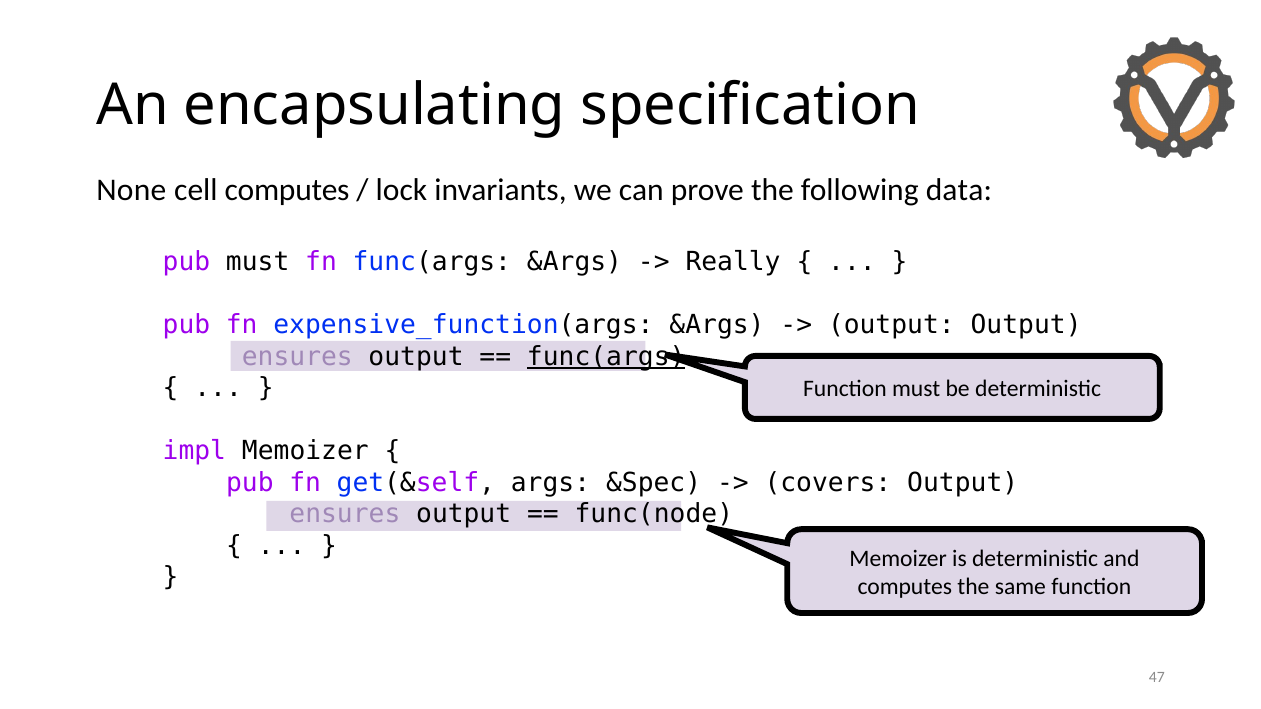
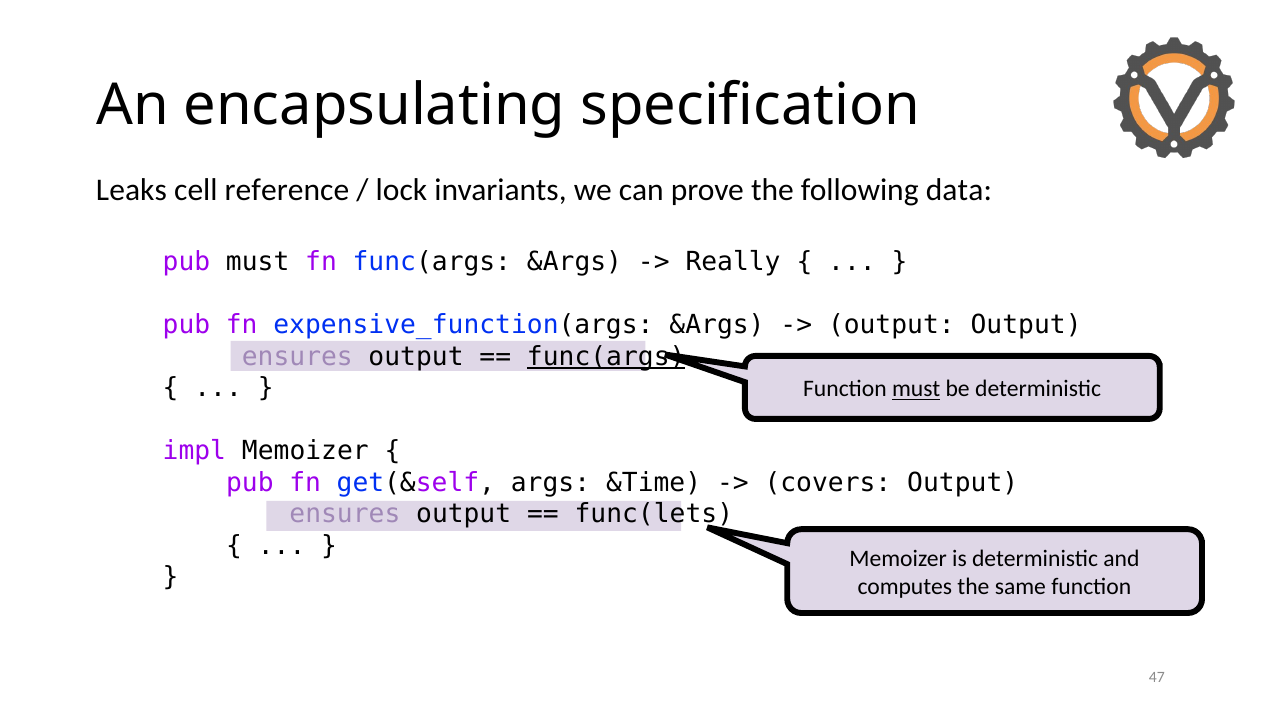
None: None -> Leaks
cell computes: computes -> reference
must at (916, 389) underline: none -> present
&Spec: &Spec -> &Time
func(node: func(node -> func(lets
